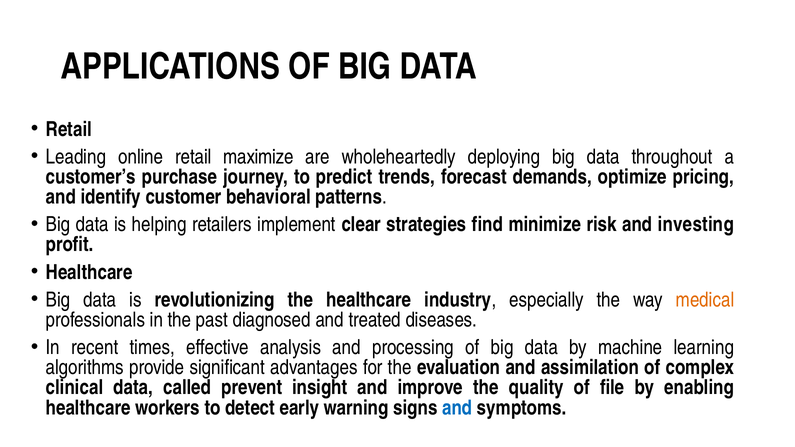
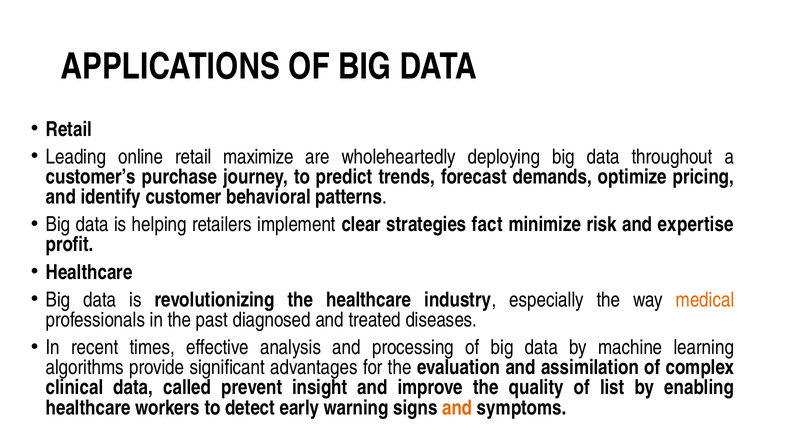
find: find -> fact
investing: investing -> expertise
file: file -> list
and at (457, 408) colour: blue -> orange
